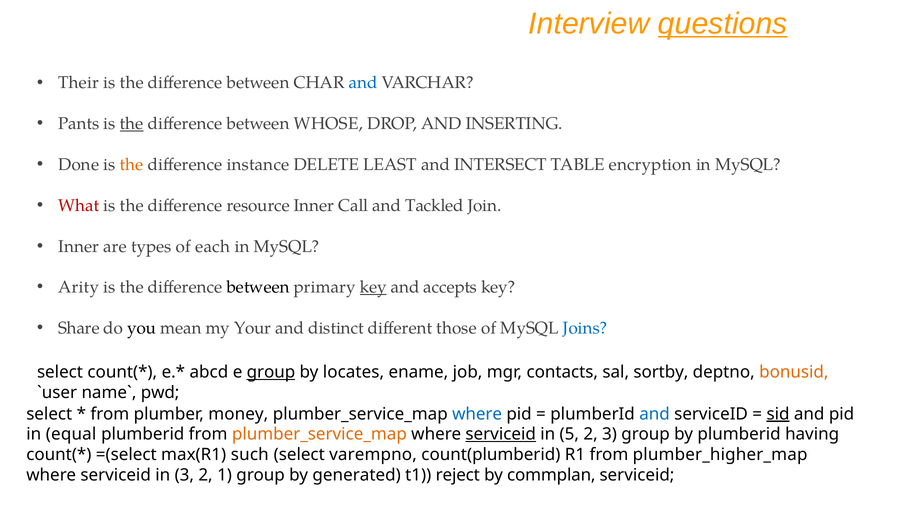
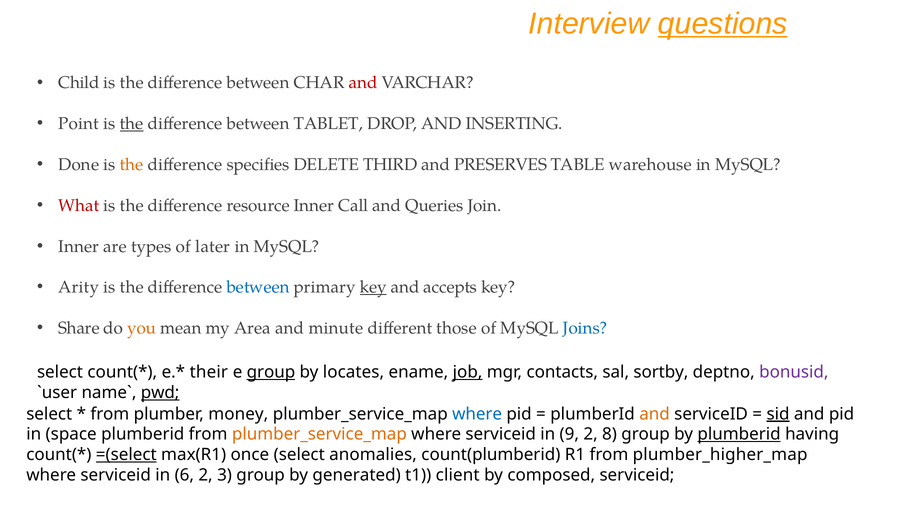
Their: Their -> Child
and at (363, 83) colour: blue -> red
Pants: Pants -> Point
WHOSE: WHOSE -> TABLET
instance: instance -> specifies
LEAST: LEAST -> THIRD
INTERSECT: INTERSECT -> PRESERVES
encryption: encryption -> warehouse
Tackled: Tackled -> Queries
each: each -> later
between at (258, 287) colour: black -> blue
you colour: black -> orange
Your: Your -> Area
distinct: distinct -> minute
abcd: abcd -> their
job underline: none -> present
bonusid colour: orange -> purple
pwd underline: none -> present
and at (655, 414) colour: blue -> orange
equal: equal -> space
serviceid at (501, 434) underline: present -> none
5: 5 -> 9
2 3: 3 -> 8
plumberid at (739, 434) underline: none -> present
=(select underline: none -> present
such: such -> once
varempno: varempno -> anomalies
in 3: 3 -> 6
1: 1 -> 3
reject: reject -> client
commplan: commplan -> composed
